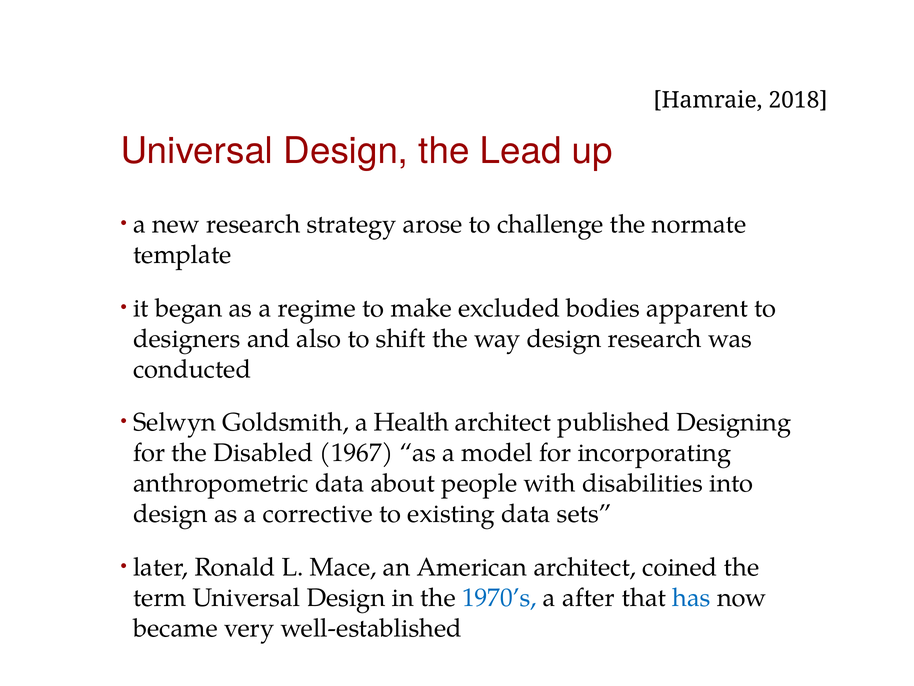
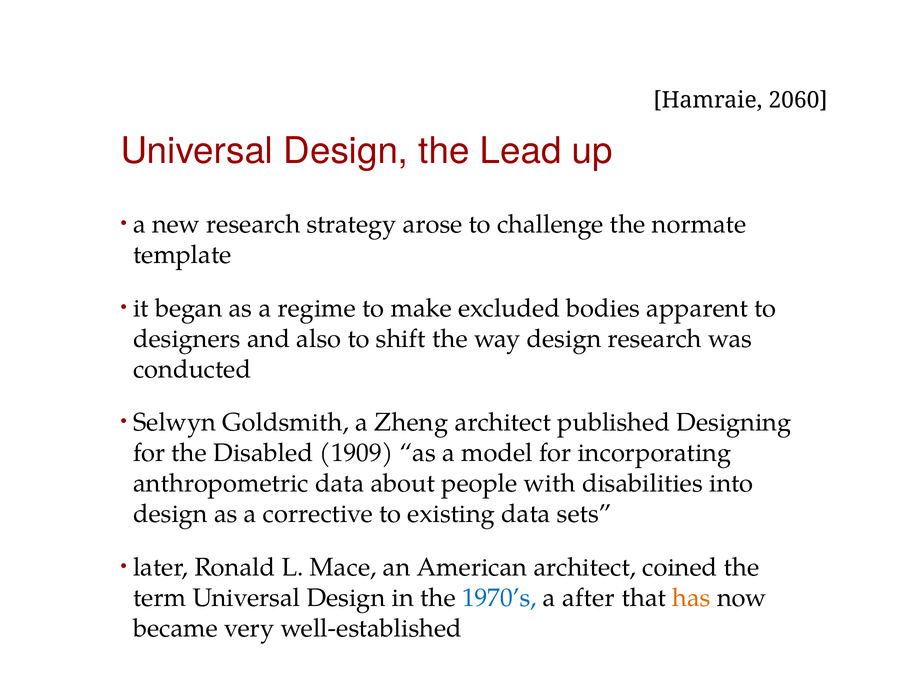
2018: 2018 -> 2060
Health: Health -> Zheng
1967: 1967 -> 1909
has colour: blue -> orange
